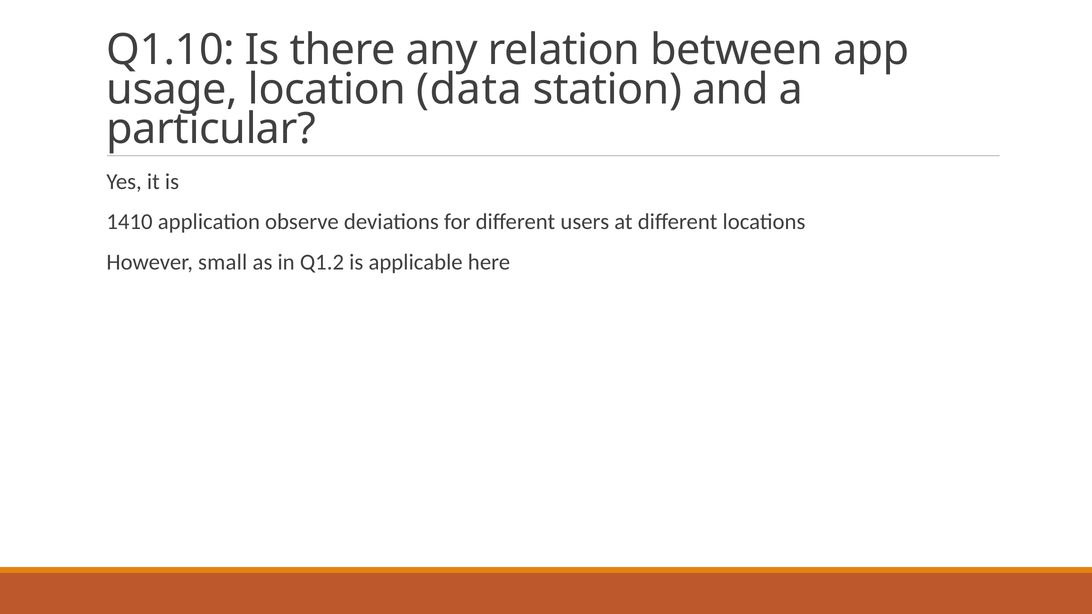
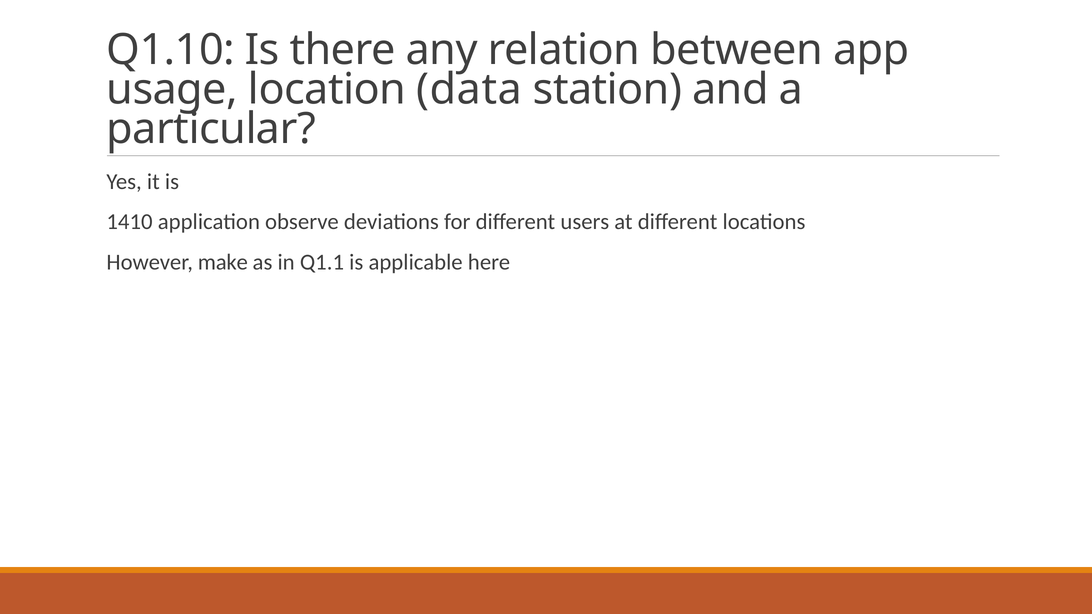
small: small -> make
Q1.2: Q1.2 -> Q1.1
